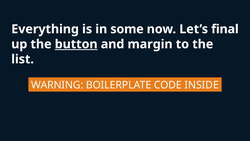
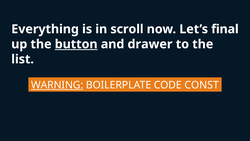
some: some -> scroll
margin: margin -> drawer
WARNING underline: none -> present
INSIDE: INSIDE -> CONST
